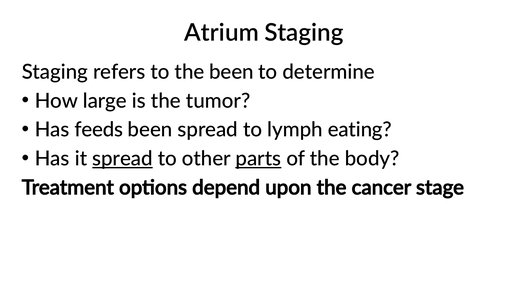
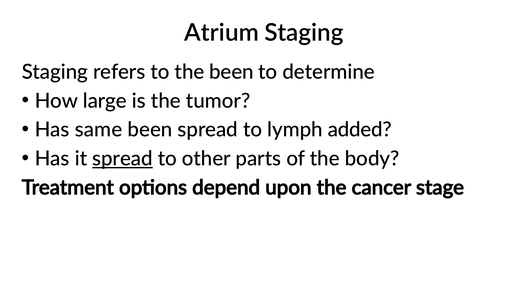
feeds: feeds -> same
eating: eating -> added
parts underline: present -> none
